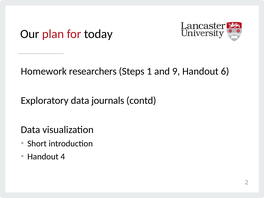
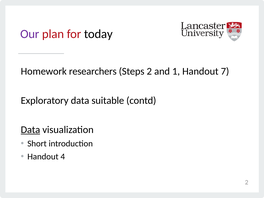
Our colour: black -> purple
Steps 1: 1 -> 2
9: 9 -> 1
6: 6 -> 7
journals: journals -> suitable
Data at (30, 130) underline: none -> present
